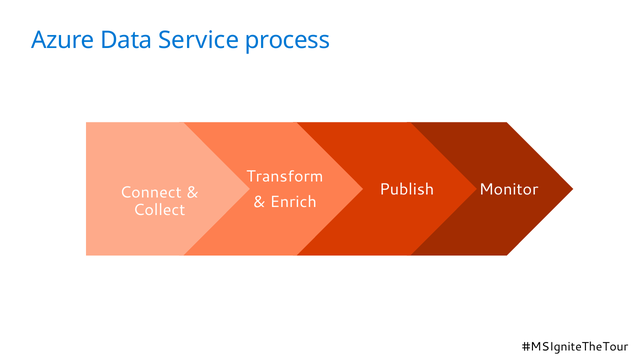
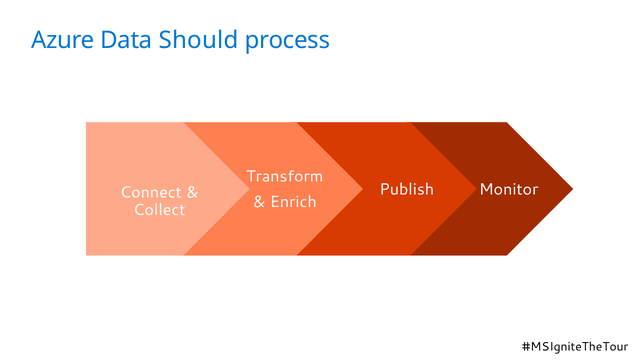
Service: Service -> Should
